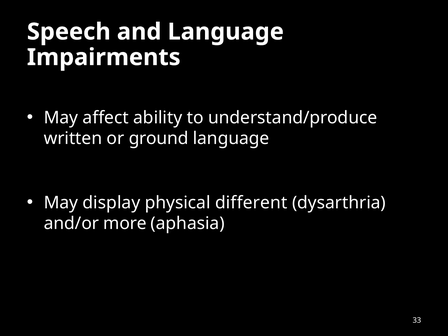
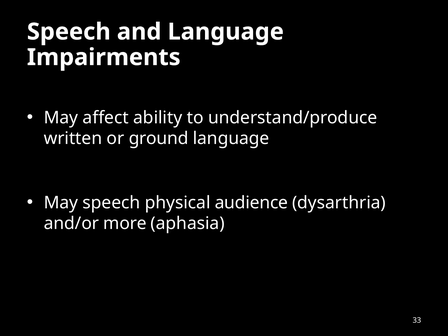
May display: display -> speech
different: different -> audience
